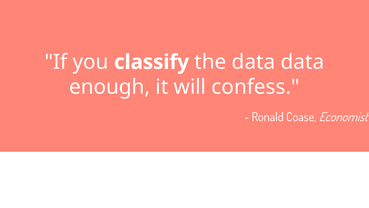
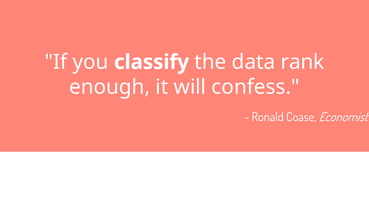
data data: data -> rank
